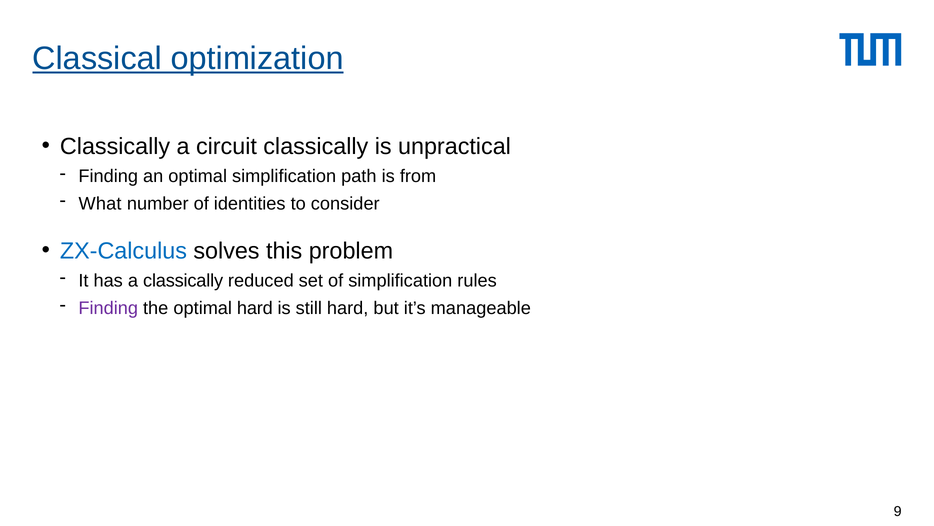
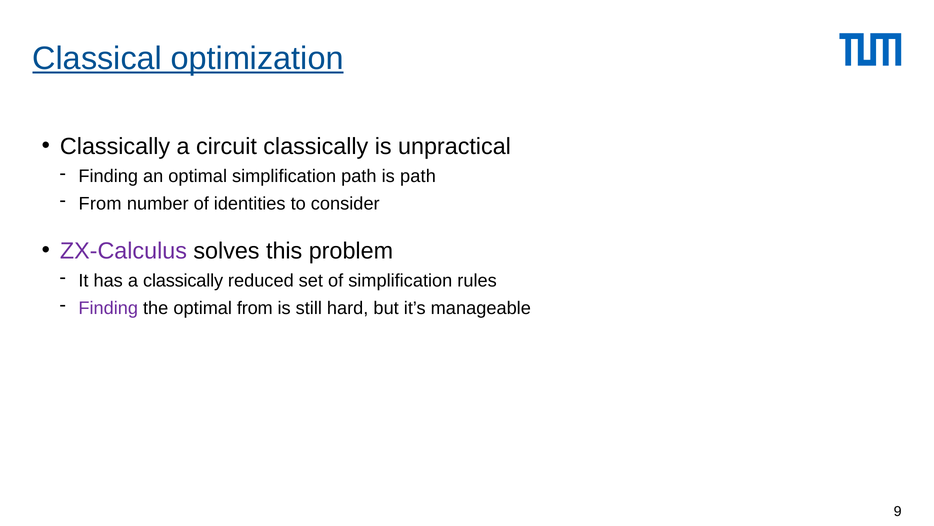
is from: from -> path
What at (100, 204): What -> From
ZX-Calculus colour: blue -> purple
optimal hard: hard -> from
